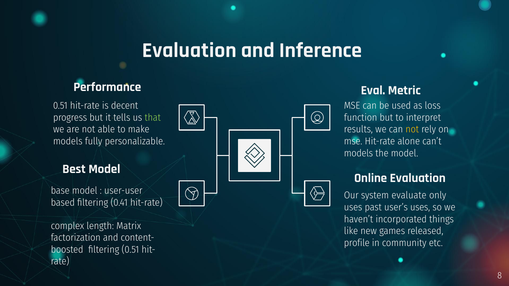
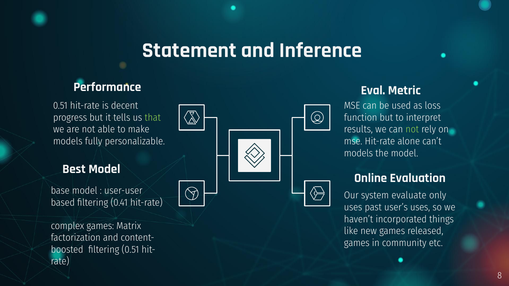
Evaluation at (189, 50): Evaluation -> Statement
not at (412, 130) colour: yellow -> light green
complex length: length -> games
profile at (357, 243): profile -> games
